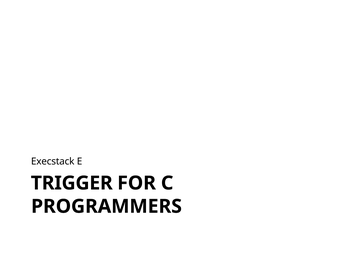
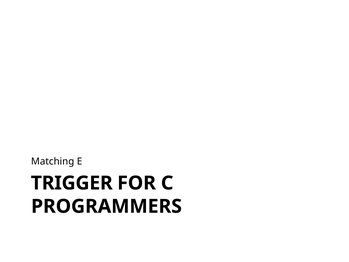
Execstack: Execstack -> Matching
